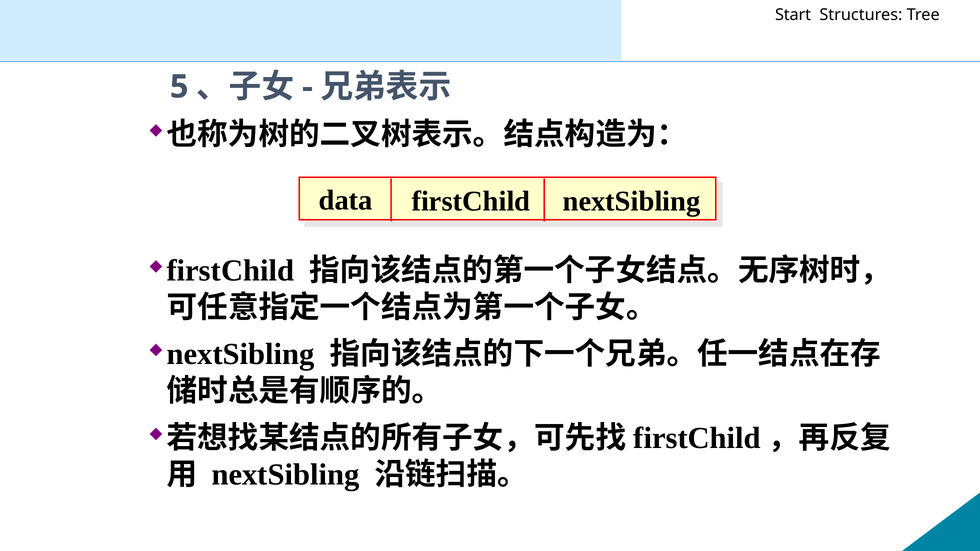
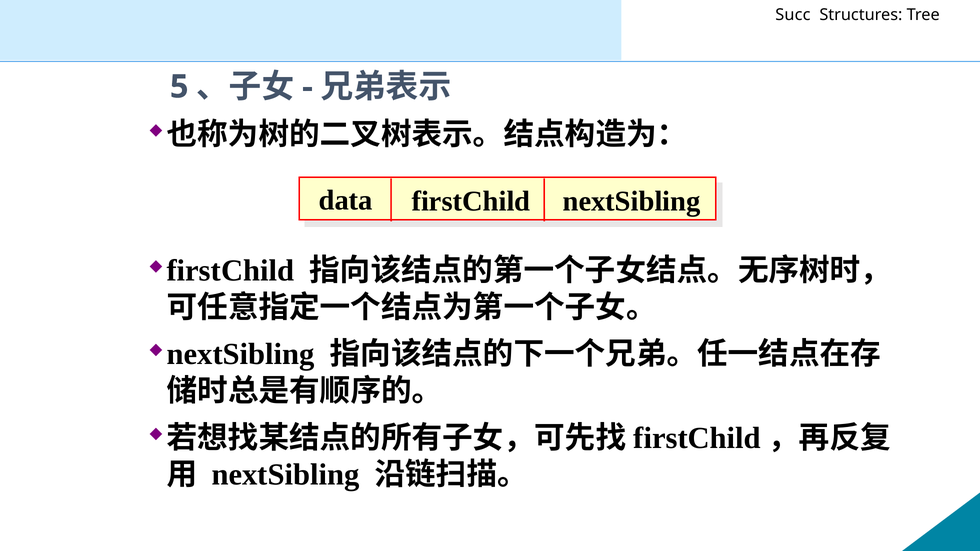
Start: Start -> Succ
